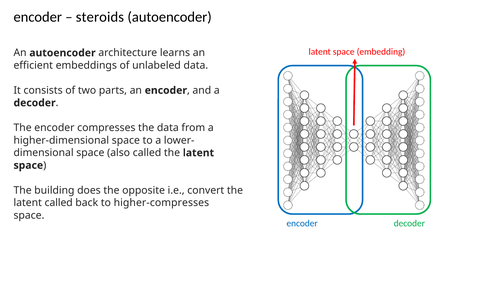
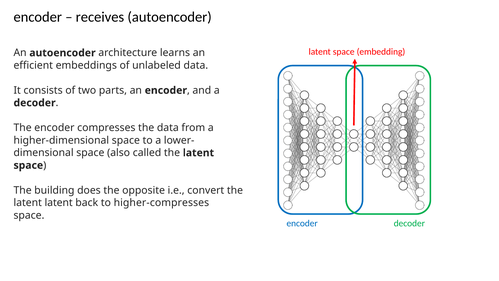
steroids: steroids -> receives
latent called: called -> latent
